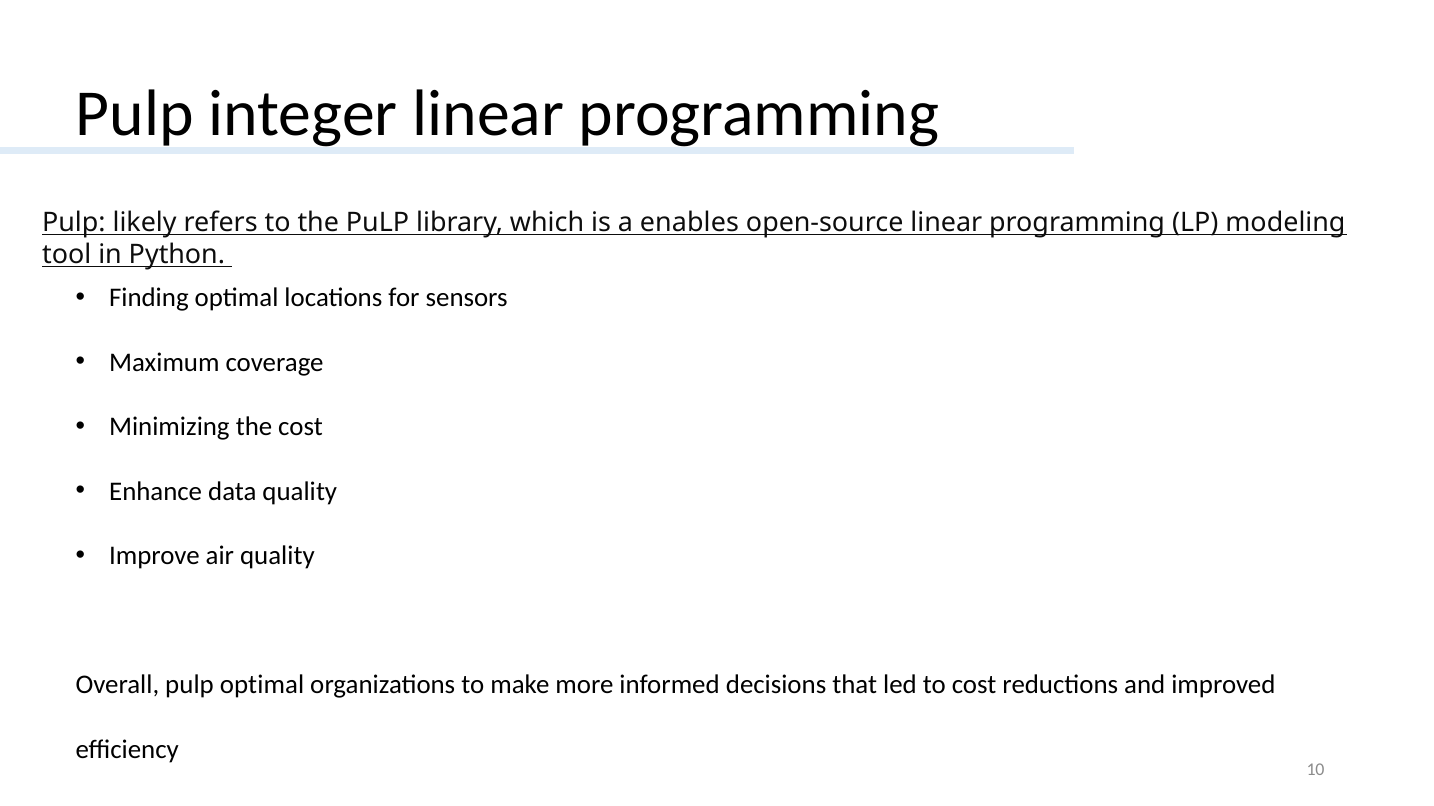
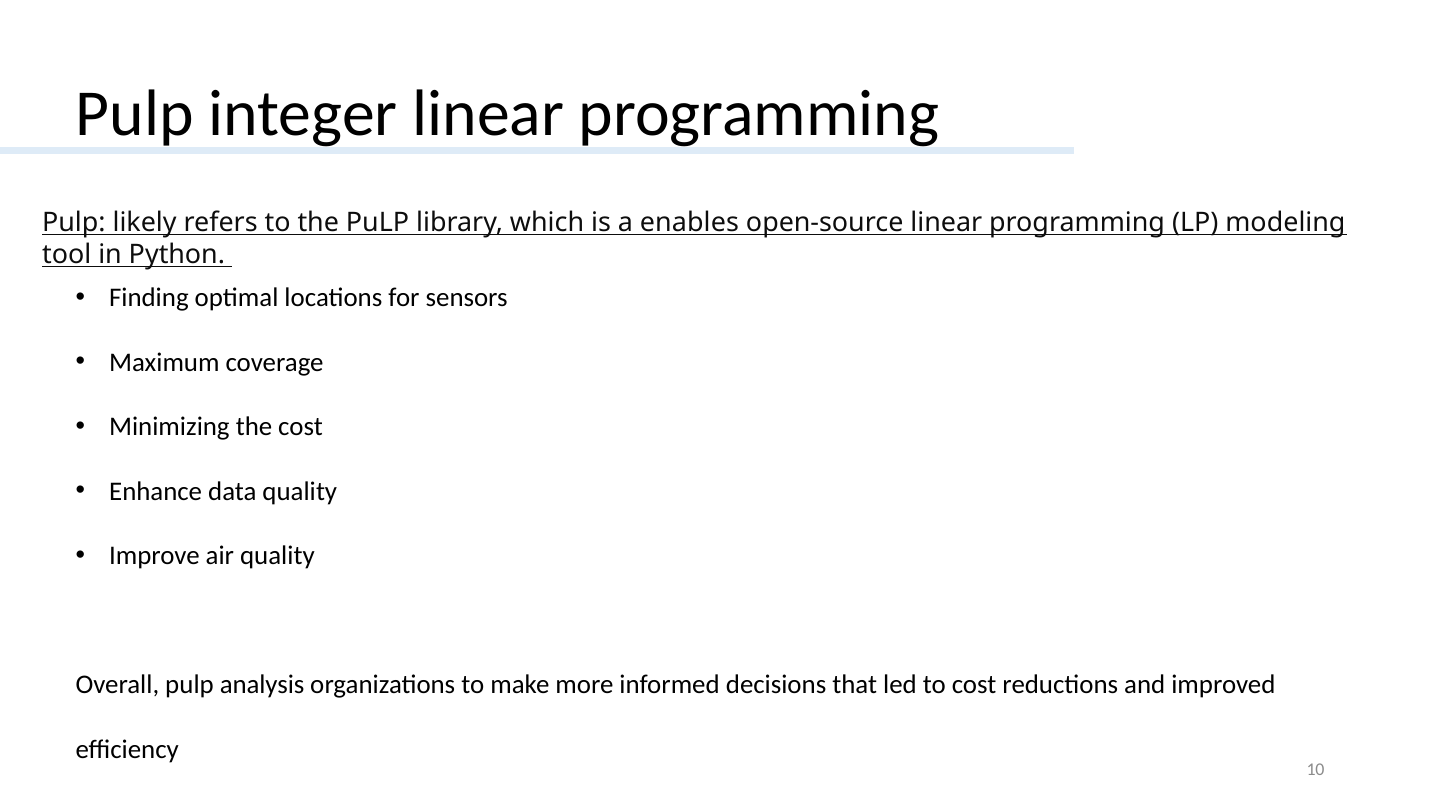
pulp optimal: optimal -> analysis
